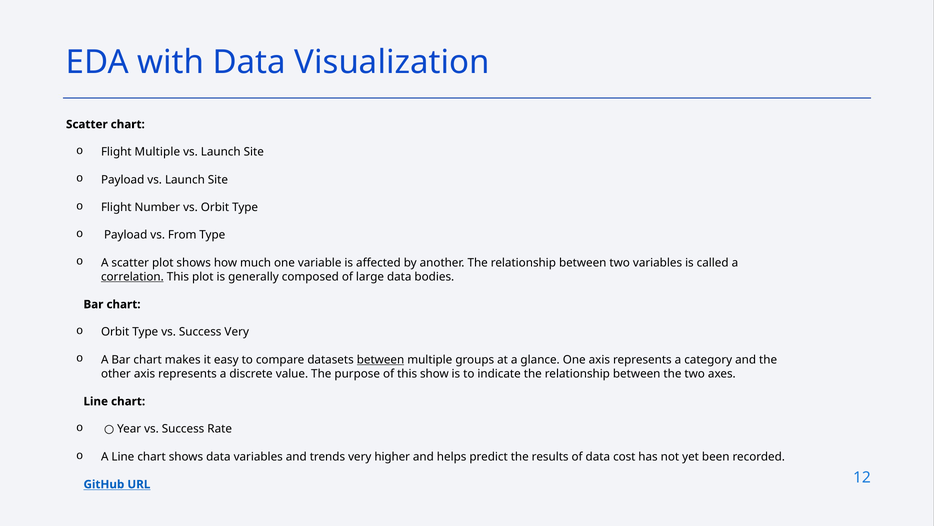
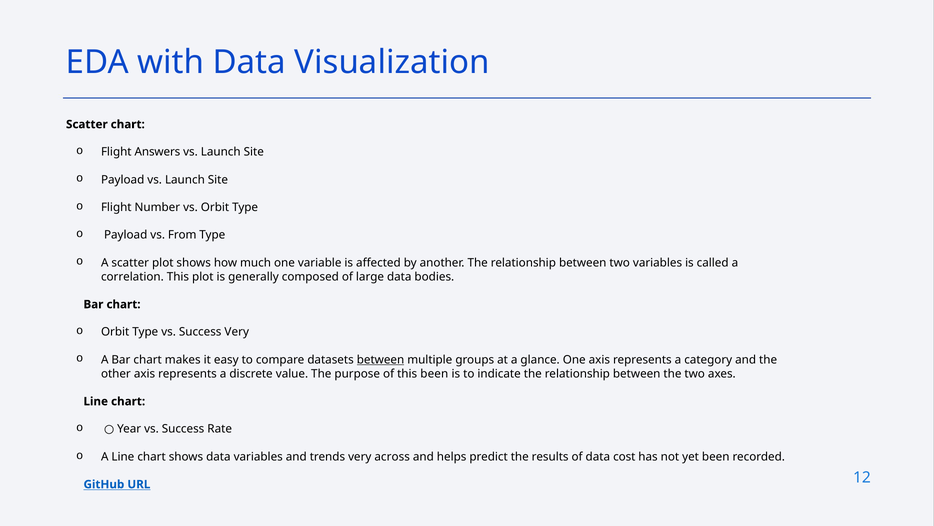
Flight Multiple: Multiple -> Answers
correlation underline: present -> none
this show: show -> been
higher: higher -> across
